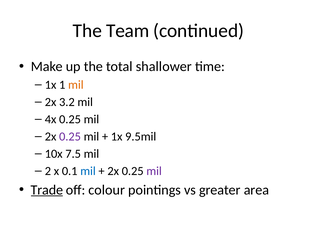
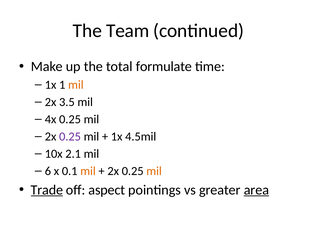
shallower: shallower -> formulate
3.2: 3.2 -> 3.5
9.5mil: 9.5mil -> 4.5mil
7.5: 7.5 -> 2.1
2: 2 -> 6
mil at (88, 171) colour: blue -> orange
mil at (154, 171) colour: purple -> orange
colour: colour -> aspect
area underline: none -> present
